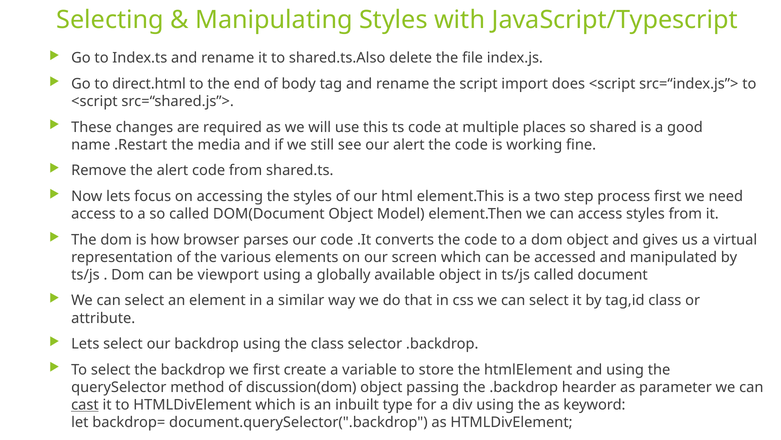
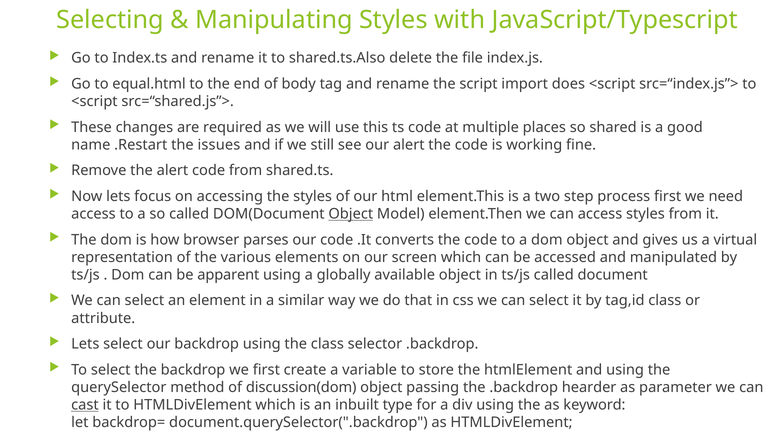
direct.html: direct.html -> equal.html
media: media -> issues
Object at (351, 214) underline: none -> present
viewport: viewport -> apparent
